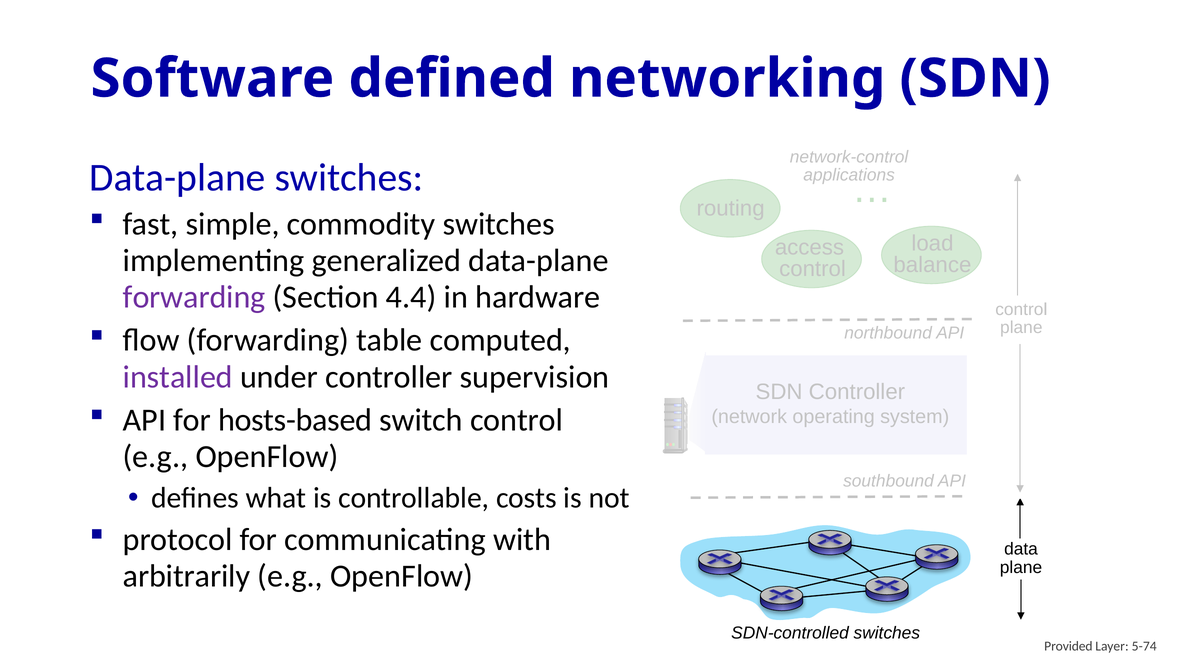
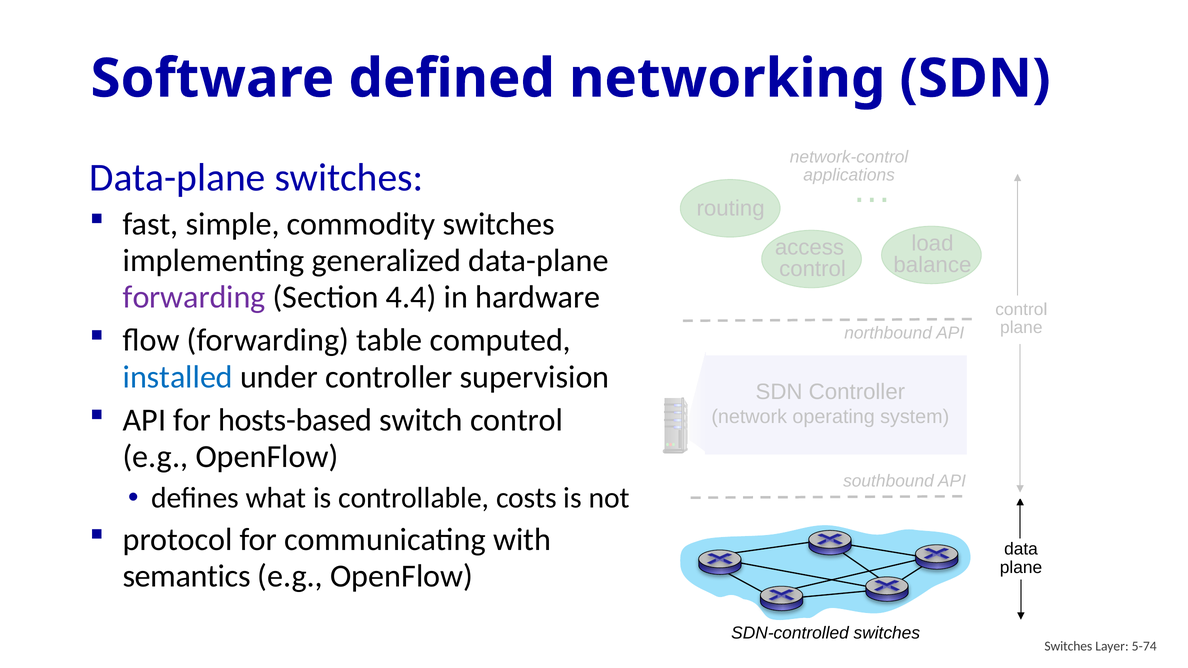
installed colour: purple -> blue
arbitrarily: arbitrarily -> semantics
Provided at (1068, 646): Provided -> Switches
